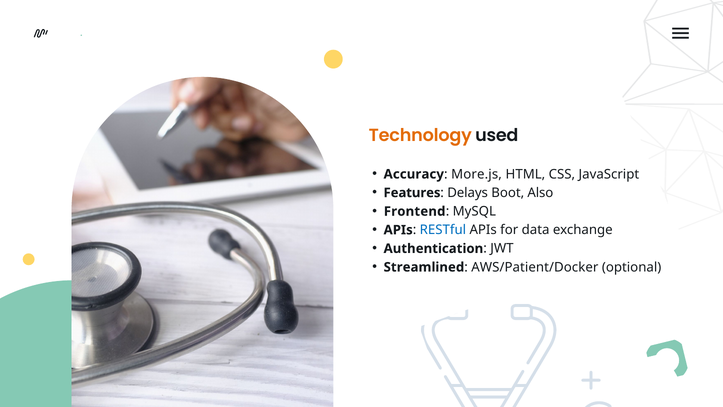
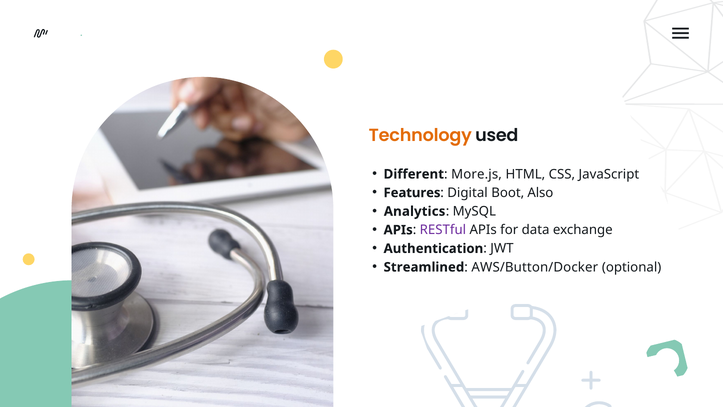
Accuracy: Accuracy -> Different
Delays: Delays -> Digital
Frontend: Frontend -> Analytics
RESTful colour: blue -> purple
AWS/Patient/Docker: AWS/Patient/Docker -> AWS/Button/Docker
